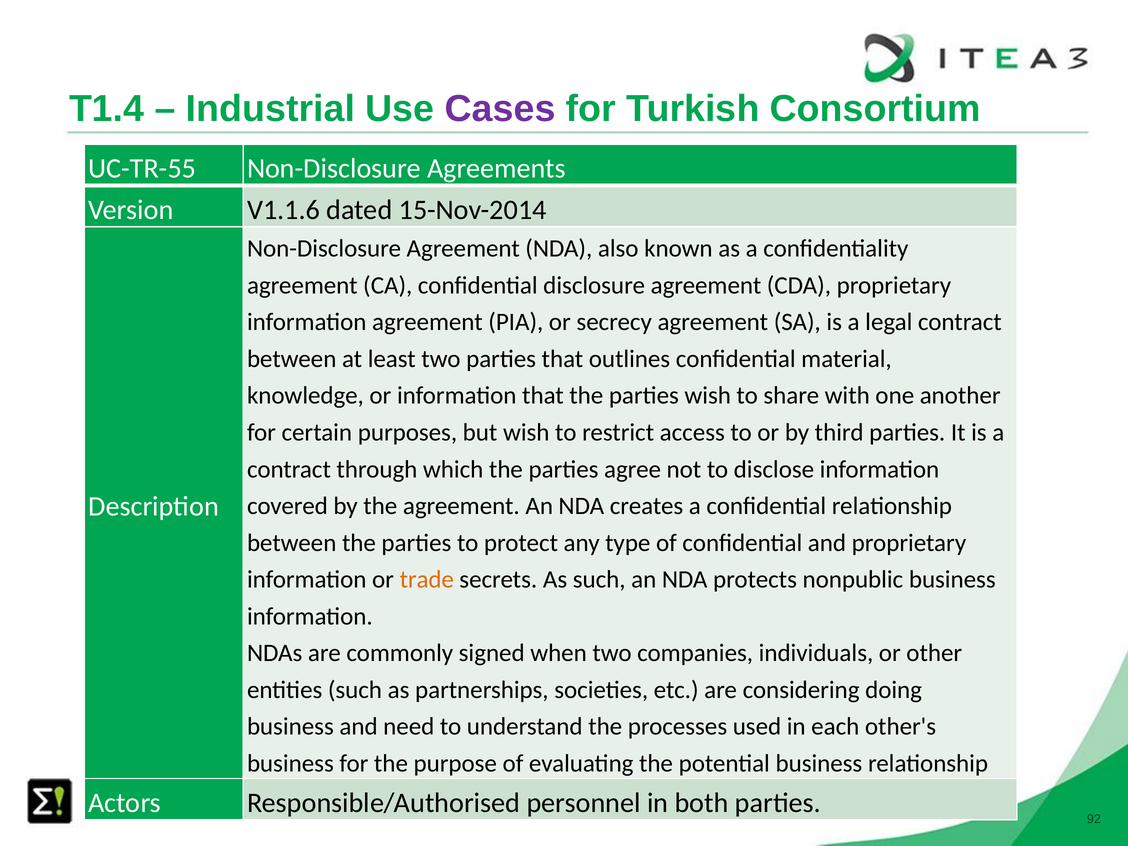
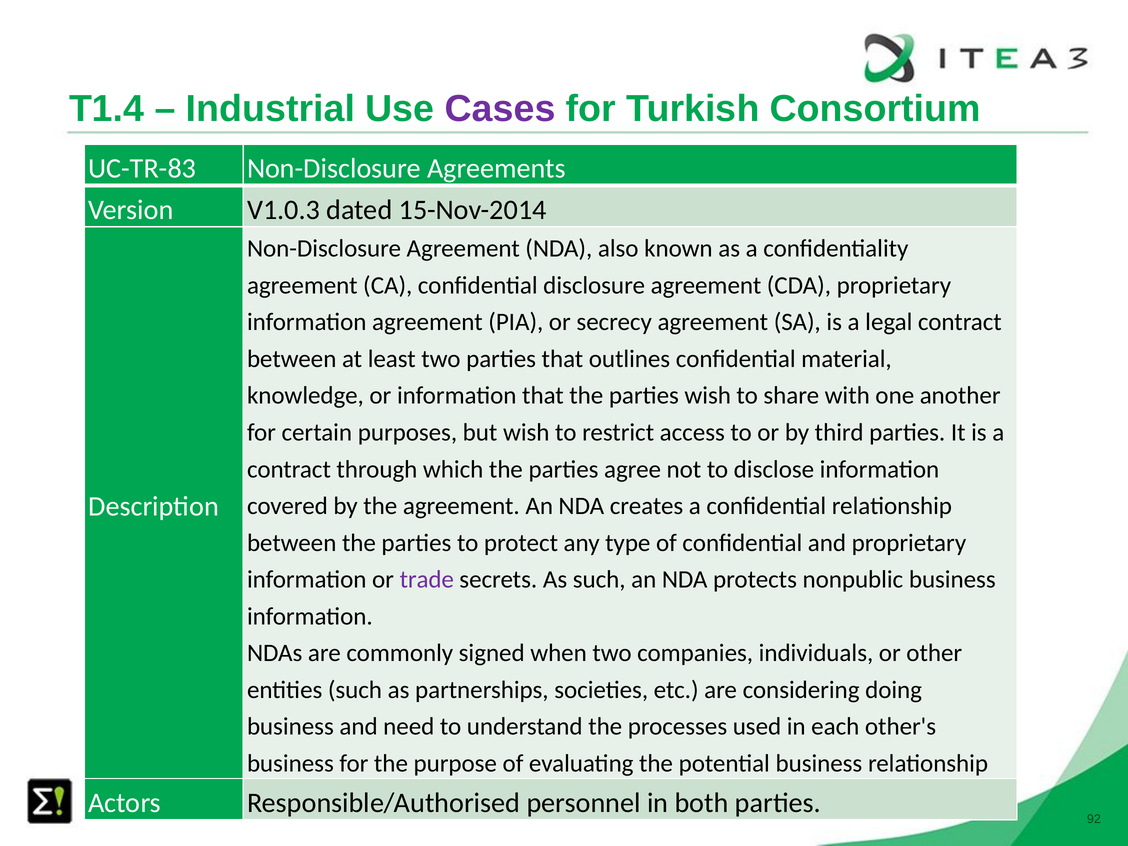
UC-TR-55: UC-TR-55 -> UC-TR-83
V1.1.6: V1.1.6 -> V1.0.3
trade colour: orange -> purple
